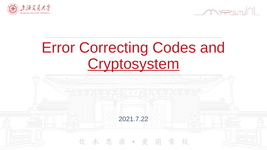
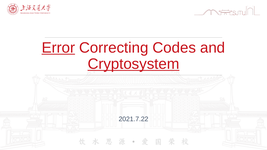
Error underline: none -> present
